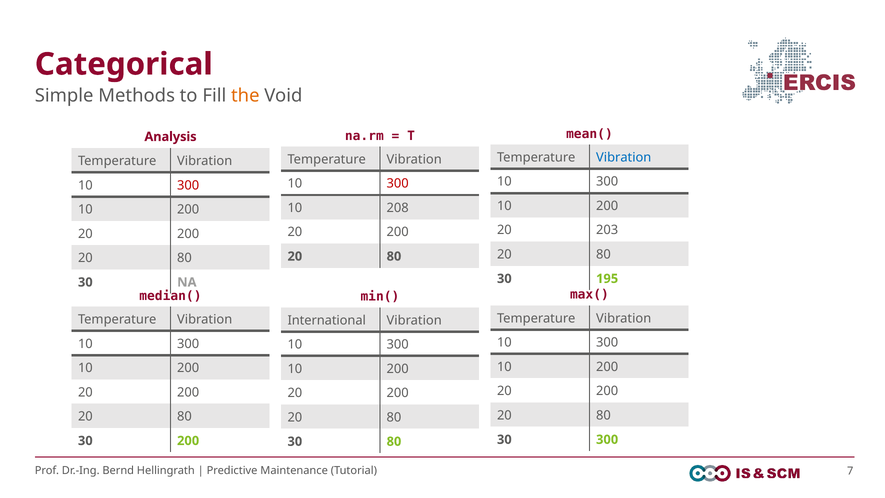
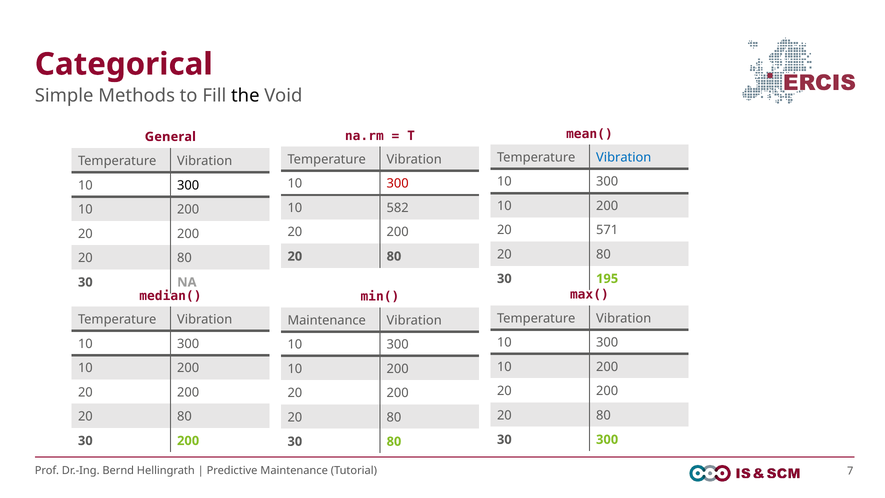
the colour: orange -> black
Analysis: Analysis -> General
300 at (188, 185) colour: red -> black
208: 208 -> 582
203: 203 -> 571
International at (327, 320): International -> Maintenance
